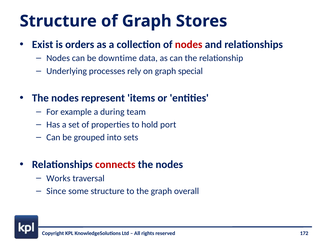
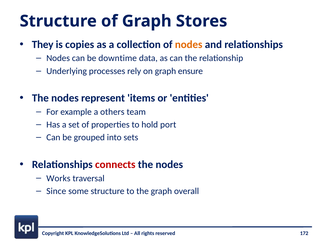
Exist: Exist -> They
orders: orders -> copies
nodes at (189, 45) colour: red -> orange
special: special -> ensure
during: during -> others
